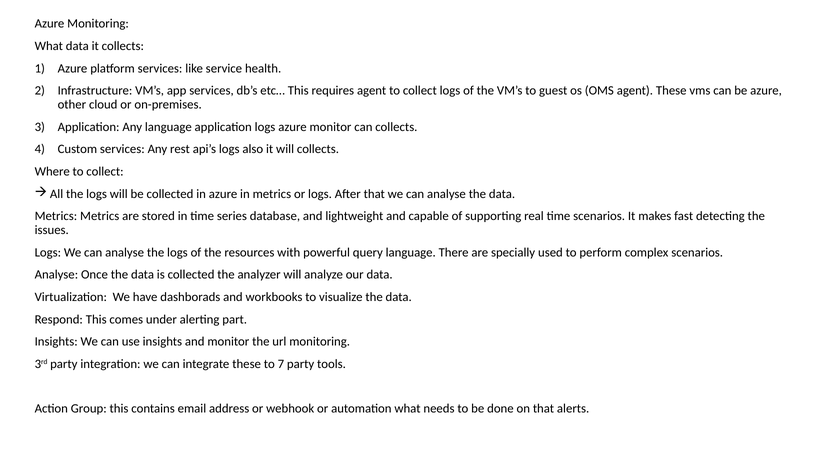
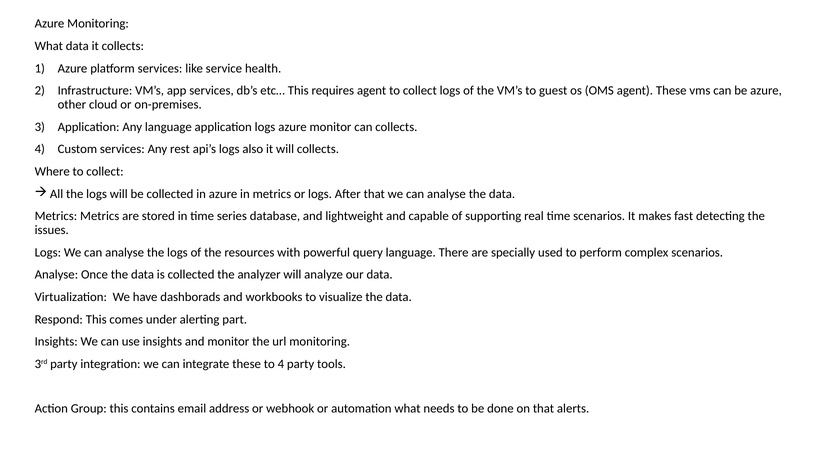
to 7: 7 -> 4
